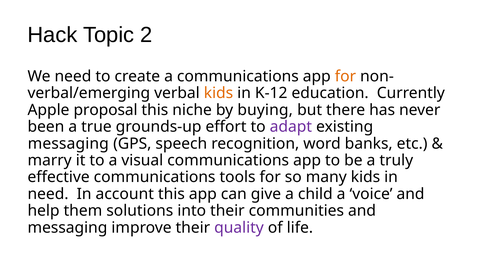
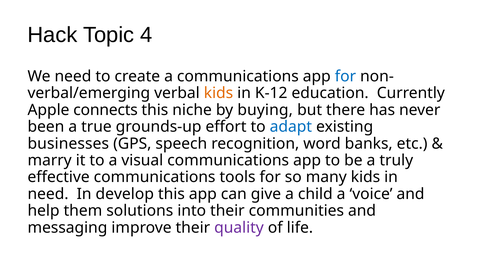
2: 2 -> 4
for at (345, 76) colour: orange -> blue
proposal: proposal -> connects
adapt colour: purple -> blue
messaging at (68, 144): messaging -> businesses
account: account -> develop
